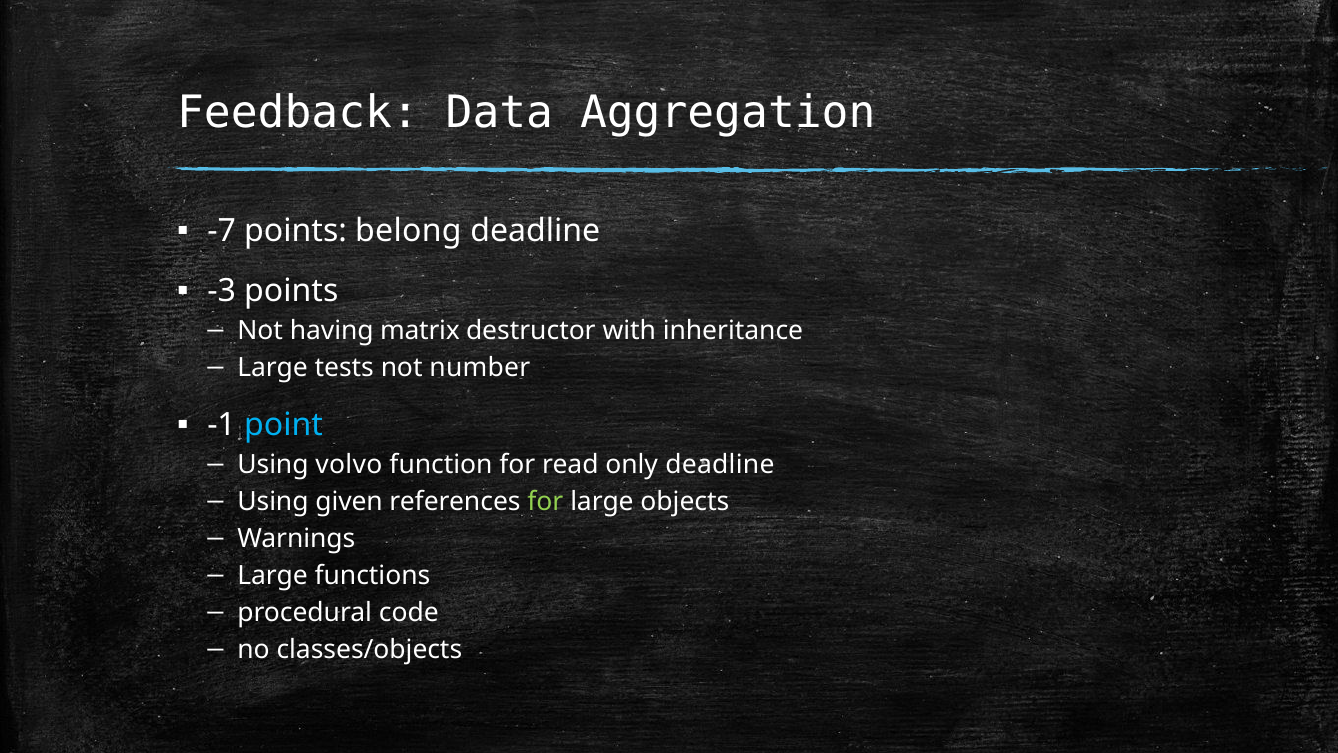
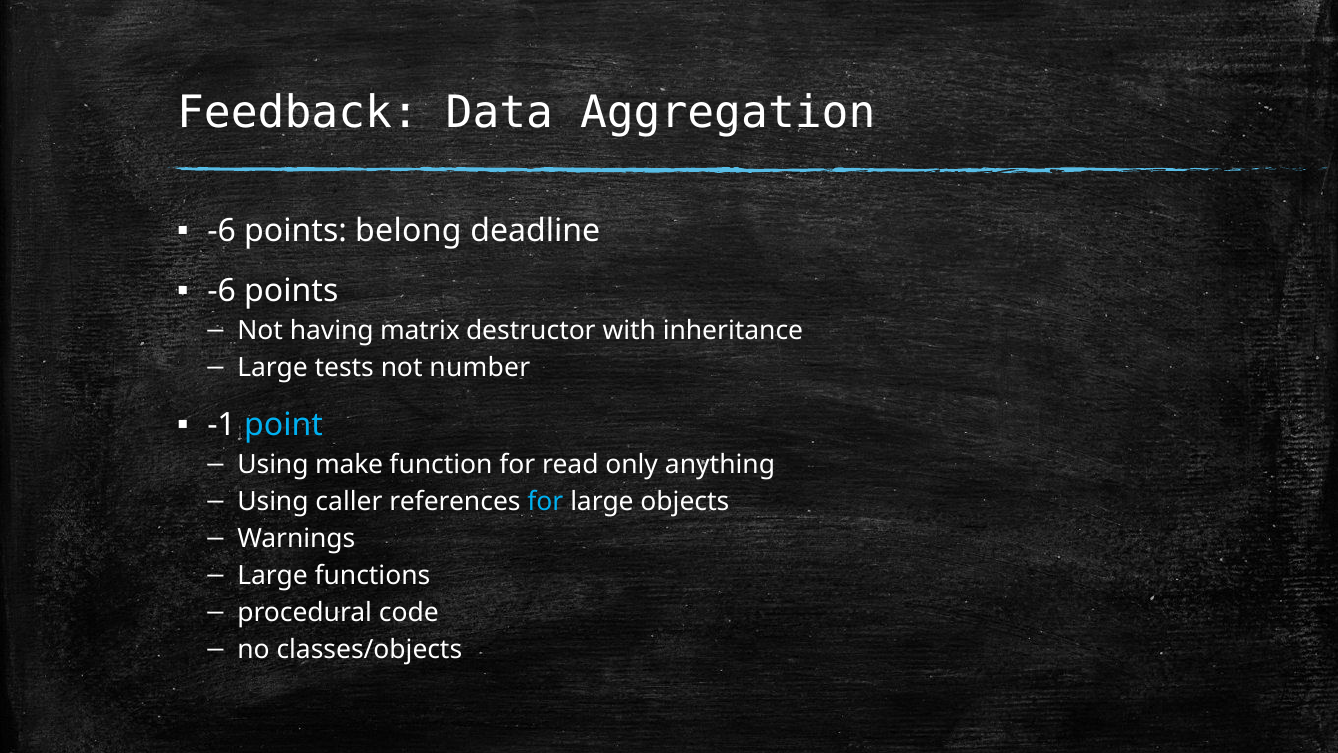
-7 at (222, 231): -7 -> -6
-3 at (222, 291): -3 -> -6
volvo: volvo -> make
only deadline: deadline -> anything
given: given -> caller
for at (545, 502) colour: light green -> light blue
